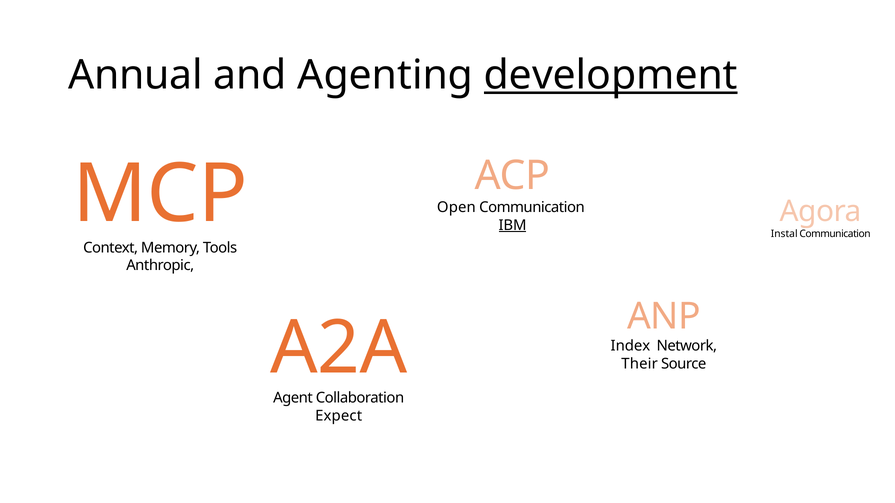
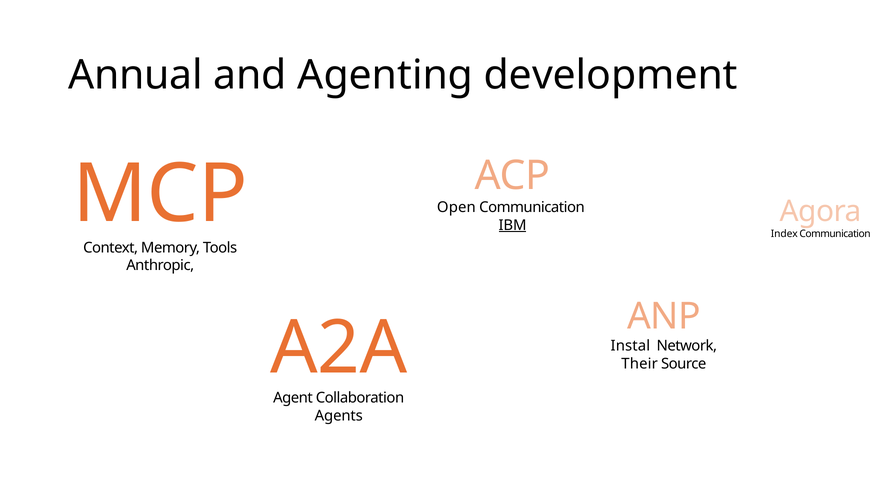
development underline: present -> none
Instal: Instal -> Index
Index: Index -> Instal
Expect: Expect -> Agents
